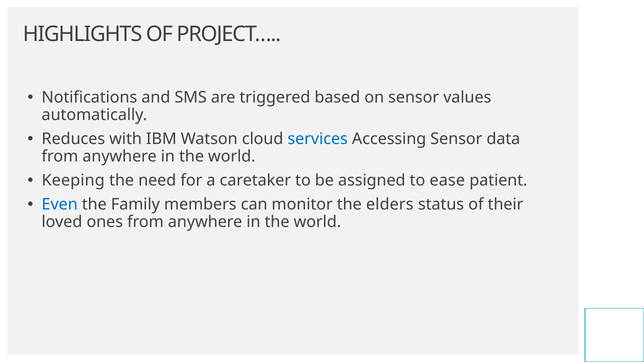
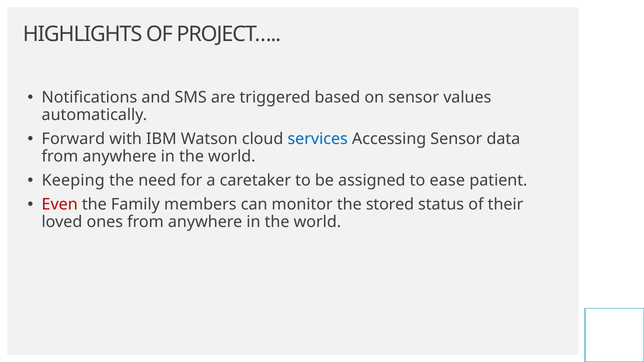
Reduces: Reduces -> Forward
Even colour: blue -> red
elders: elders -> stored
